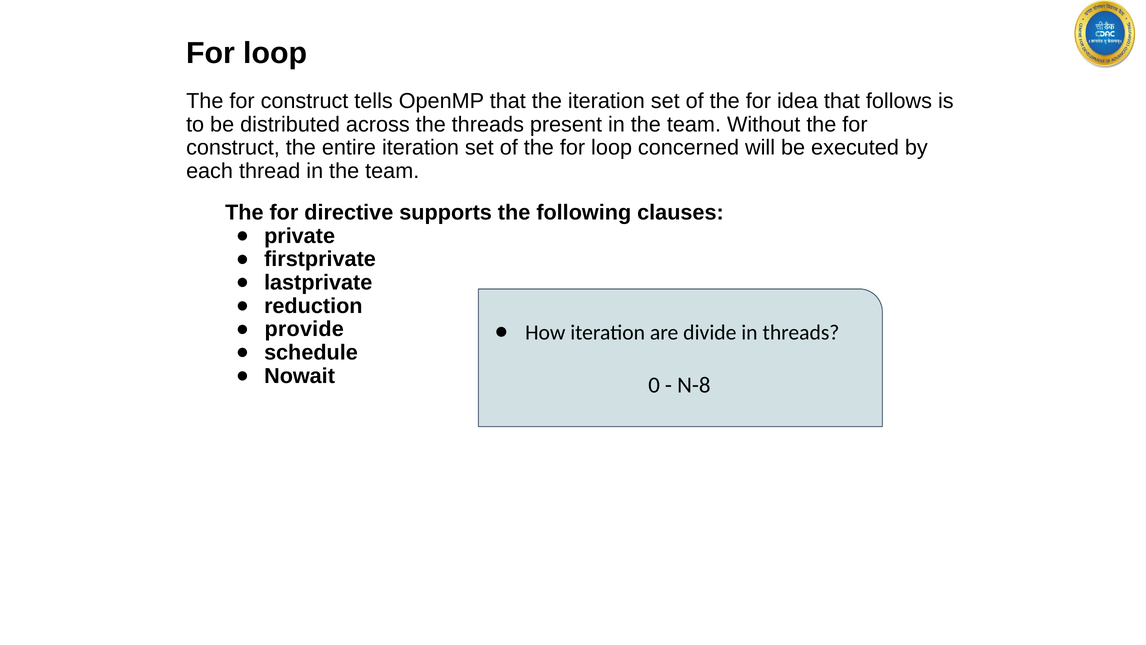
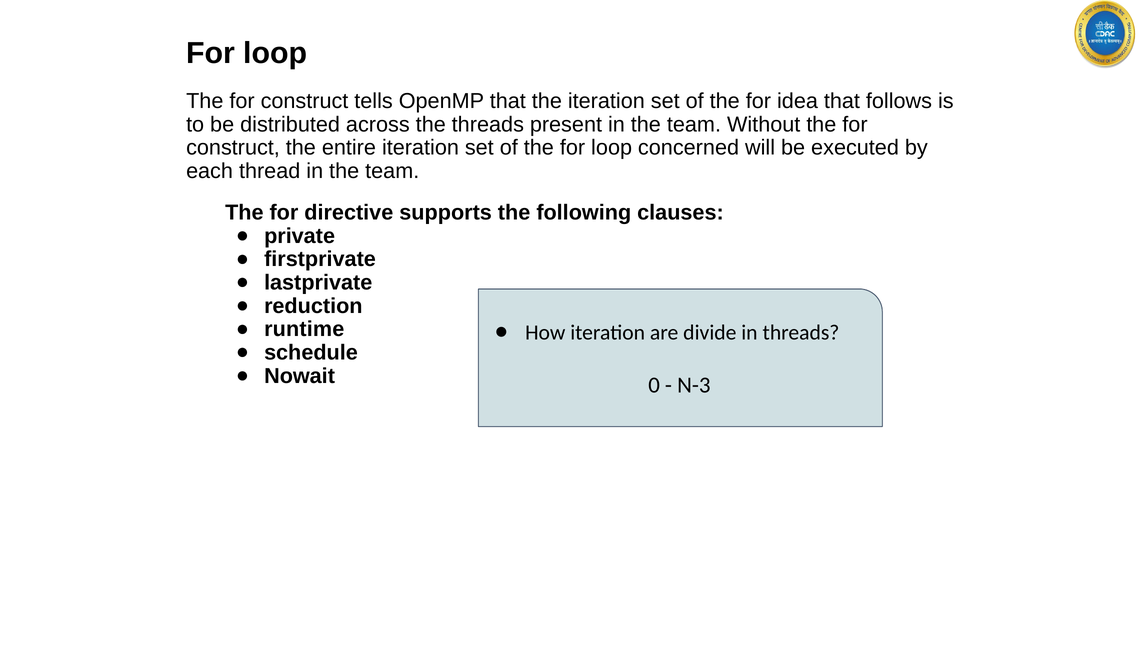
provide: provide -> runtime
N-8: N-8 -> N-3
